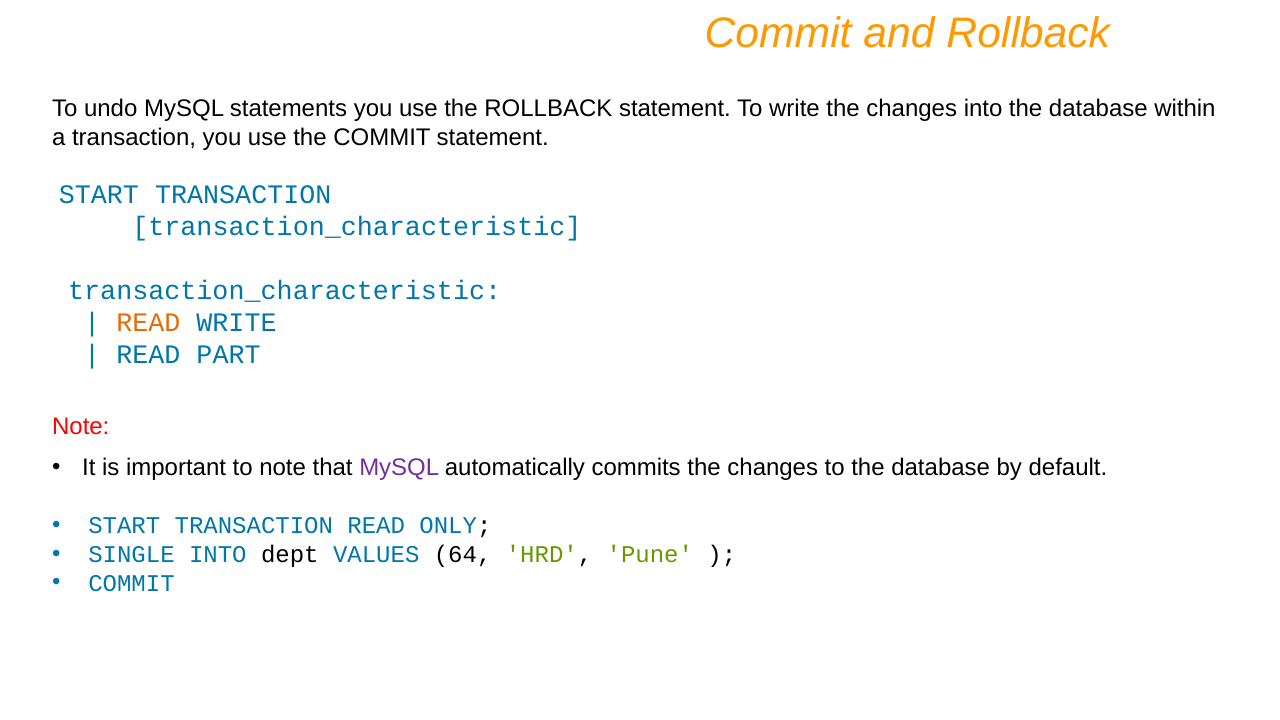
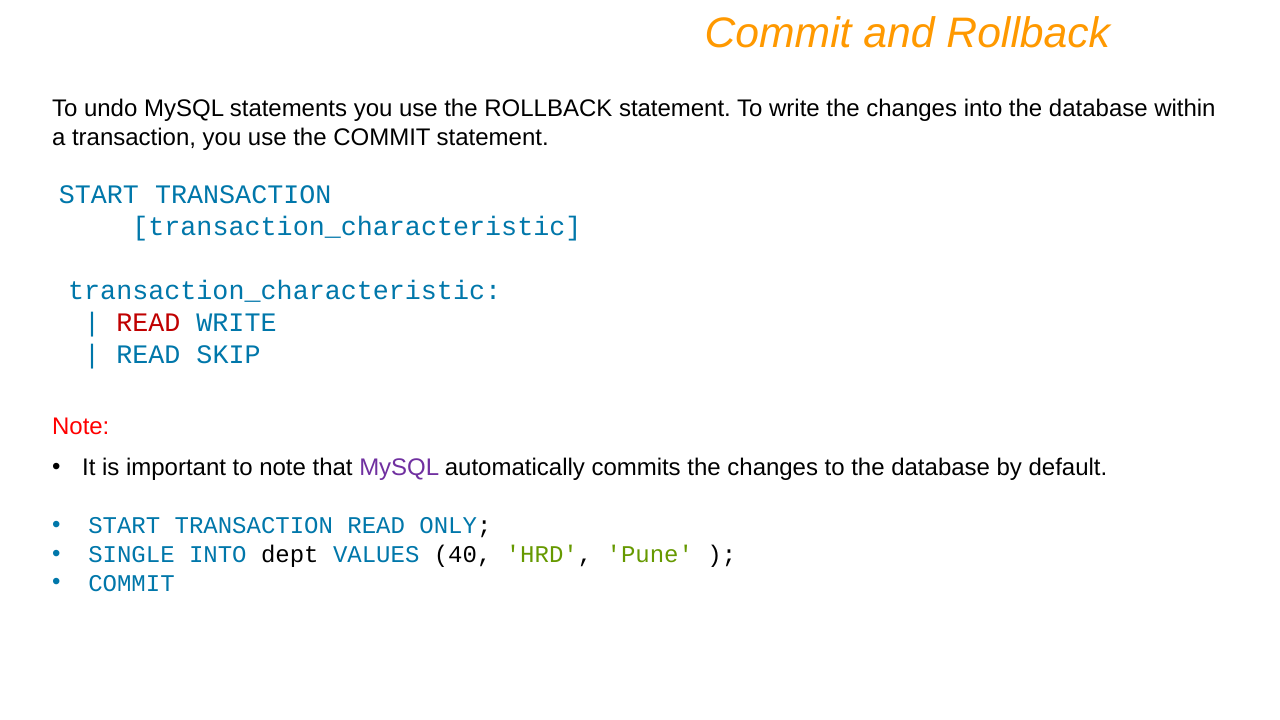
READ at (148, 323) colour: orange -> red
PART: PART -> SKIP
64: 64 -> 40
